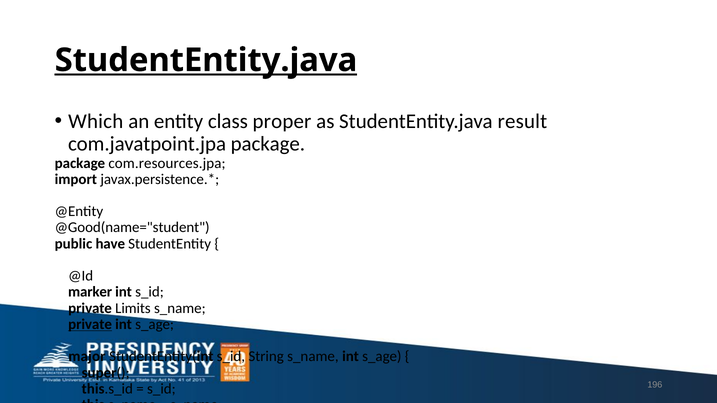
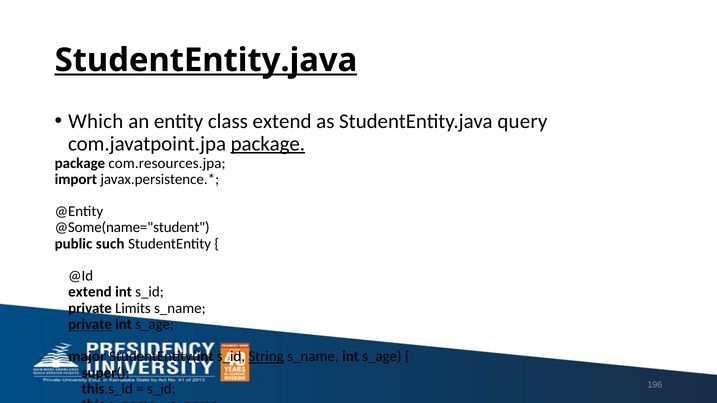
class proper: proper -> extend
result: result -> query
package at (268, 144) underline: none -> present
@Good(name="student: @Good(name="student -> @Some(name="student
have: have -> such
marker at (90, 292): marker -> extend
String at (266, 357) underline: none -> present
